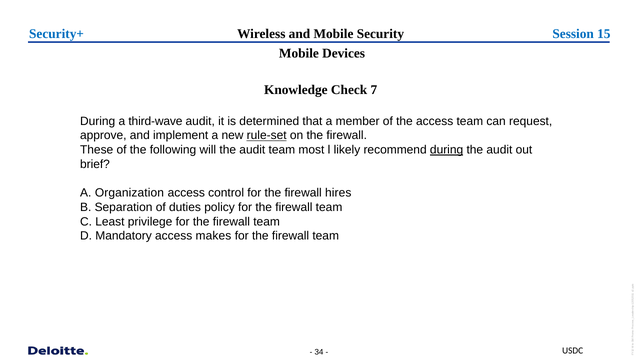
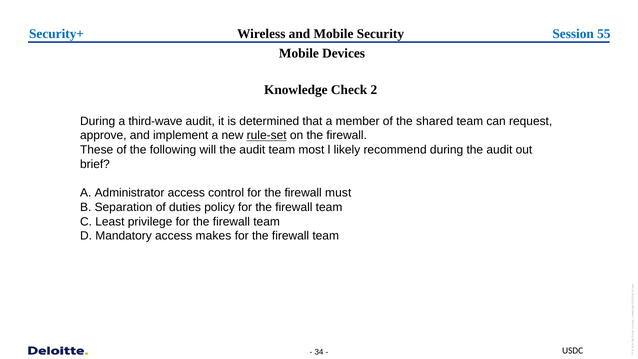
15: 15 -> 55
Check 7: 7 -> 2
the access: access -> shared
during at (447, 150) underline: present -> none
Organization: Organization -> Administrator
hires: hires -> must
